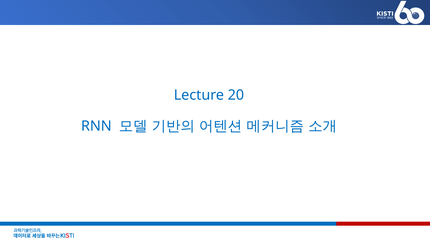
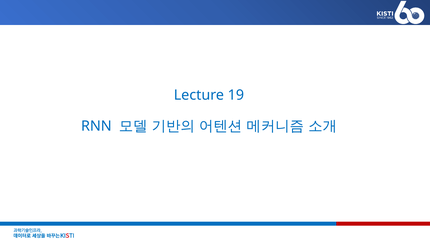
20: 20 -> 19
